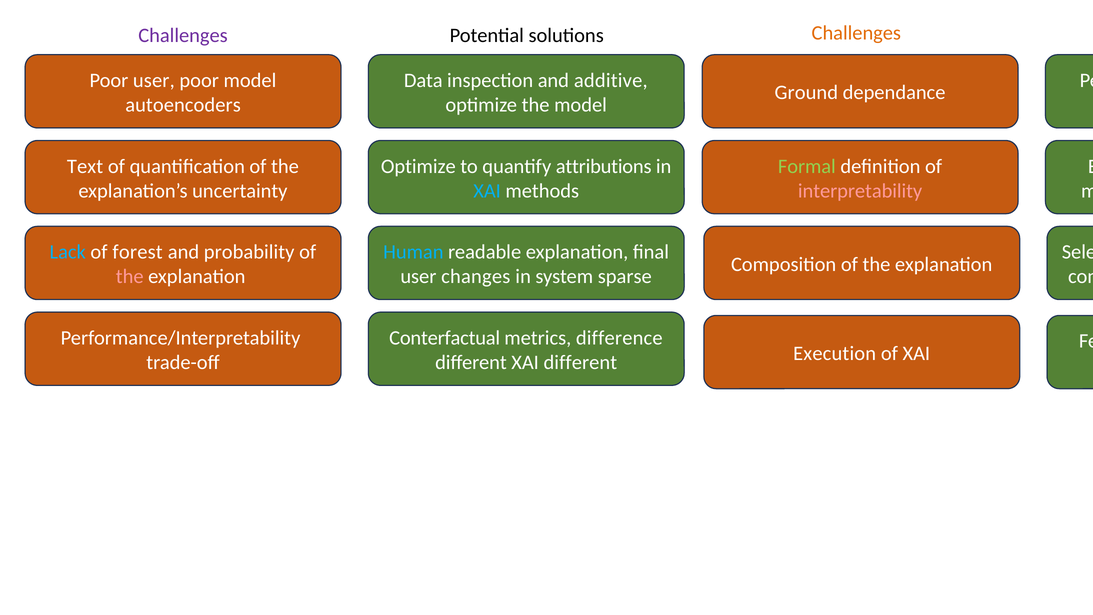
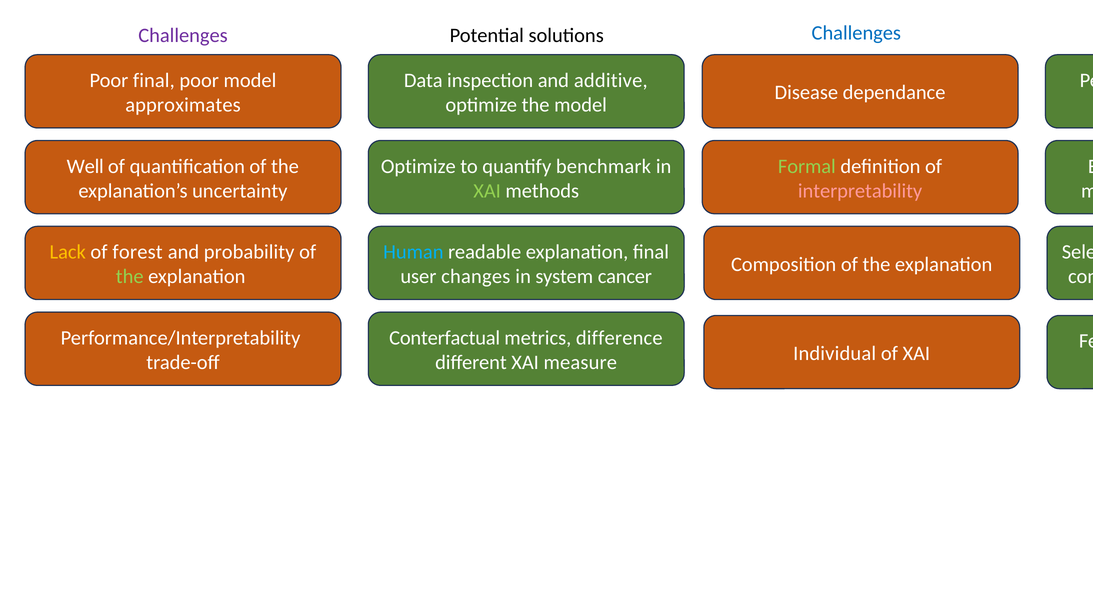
Challenges at (856, 33) colour: orange -> blue
Poor user: user -> final
Ground: Ground -> Disease
autoencoders: autoencoders -> approximates
Text: Text -> Well
quantify attributions: attributions -> benchmark
XAI at (487, 191) colour: light blue -> light green
Lack colour: light blue -> yellow
the at (130, 277) colour: pink -> light green
sparse: sparse -> cancer
Execution at (835, 353): Execution -> Individual
XAI different: different -> measure
